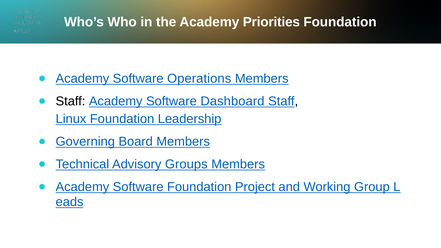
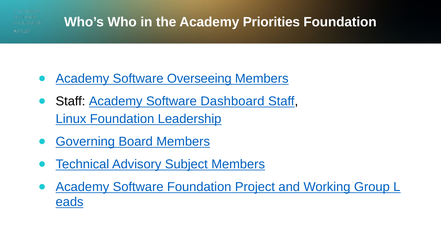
Operations: Operations -> Overseeing
Groups: Groups -> Subject
